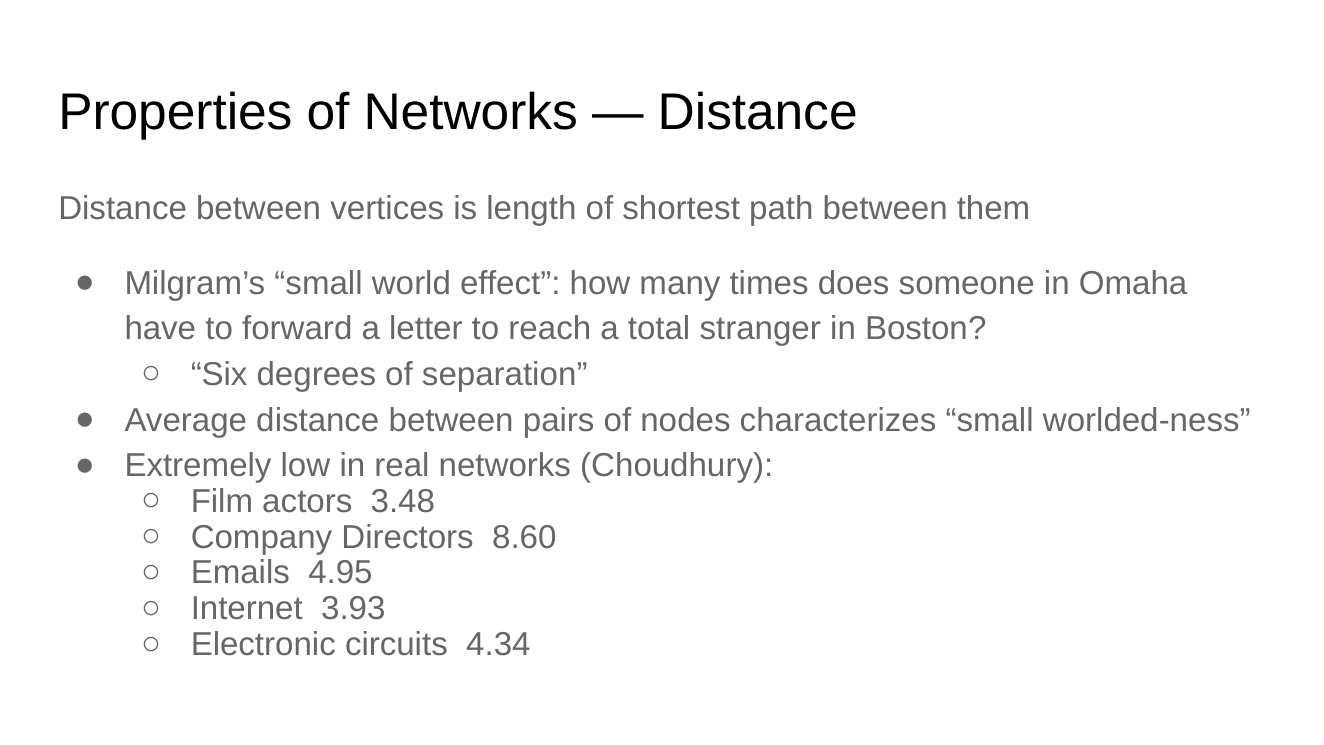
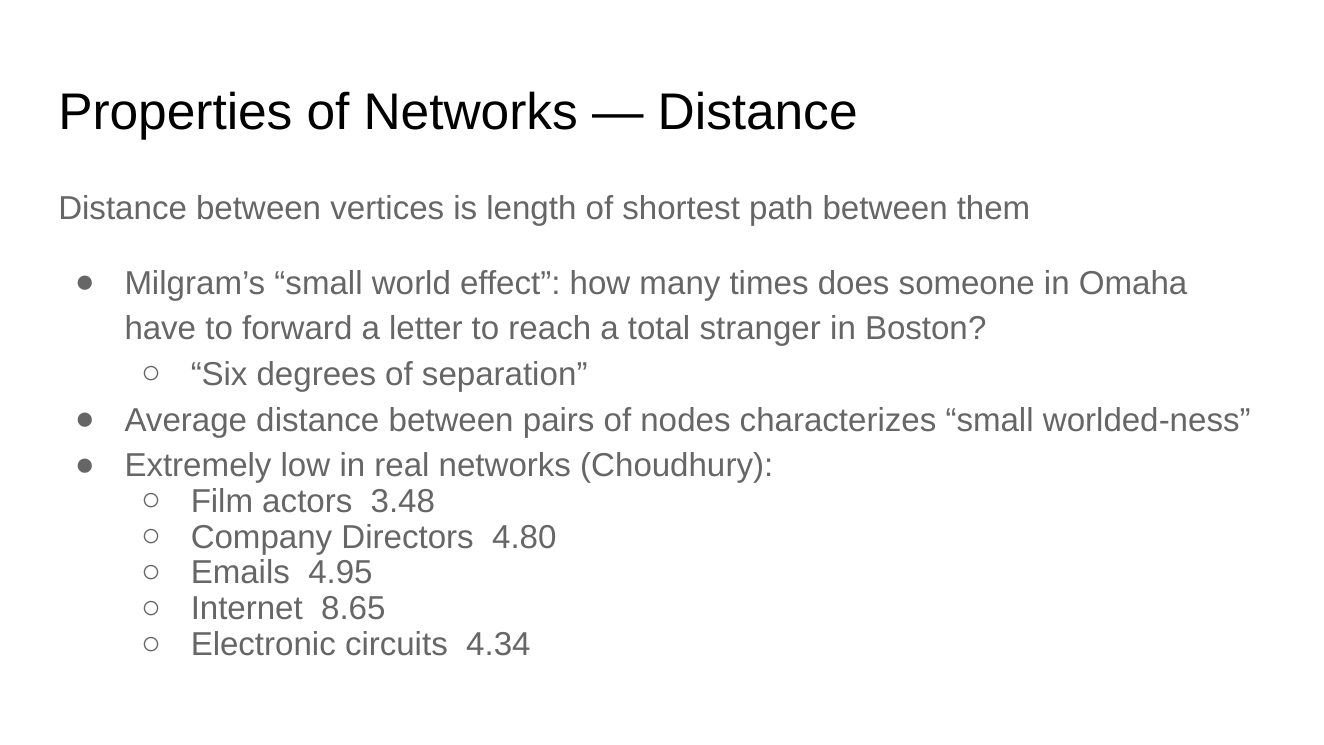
8.60: 8.60 -> 4.80
3.93: 3.93 -> 8.65
